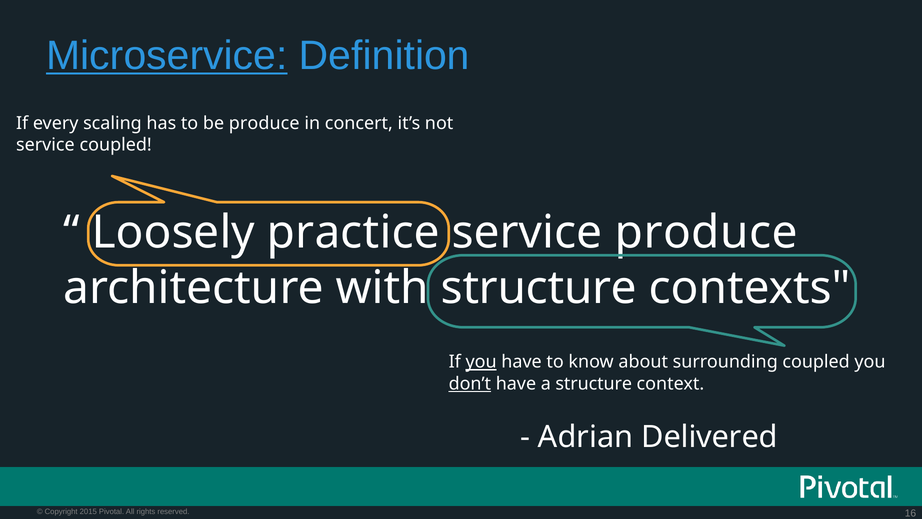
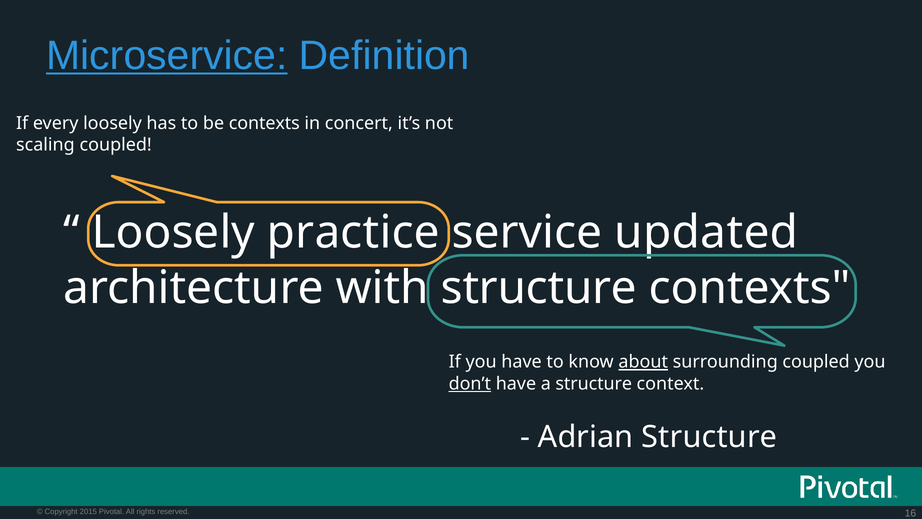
every scaling: scaling -> loosely
be produce: produce -> contexts
service at (45, 145): service -> scaling
service produce: produce -> updated
you at (481, 362) underline: present -> none
about underline: none -> present
Adrian Delivered: Delivered -> Structure
